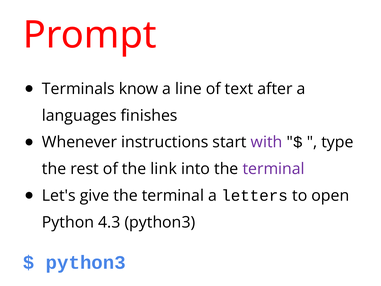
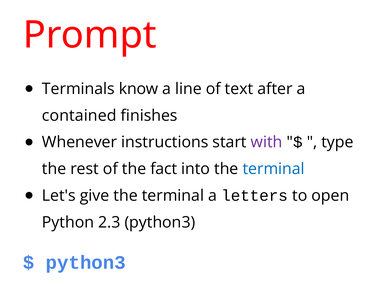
languages: languages -> contained
link: link -> fact
terminal at (274, 169) colour: purple -> blue
4.3: 4.3 -> 2.3
